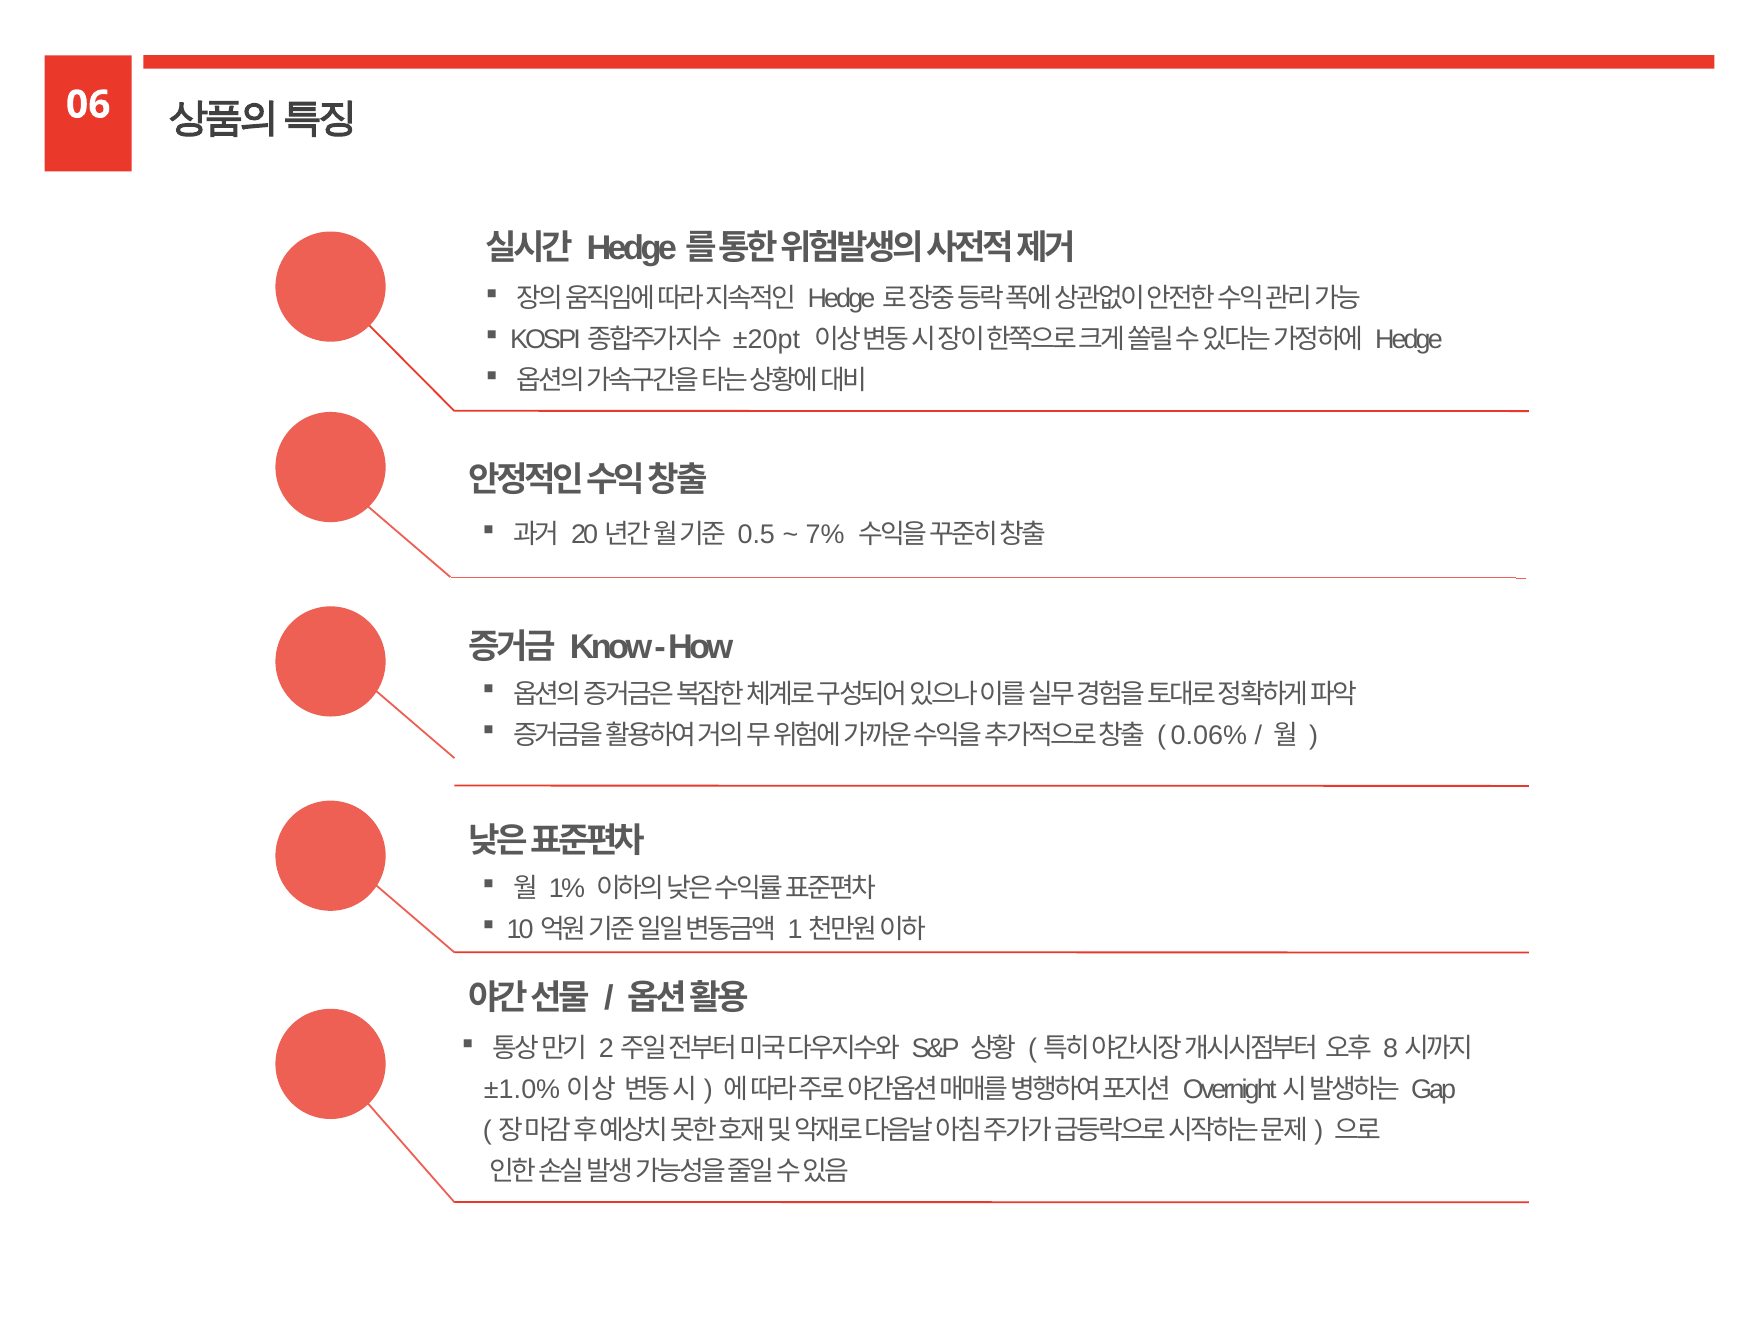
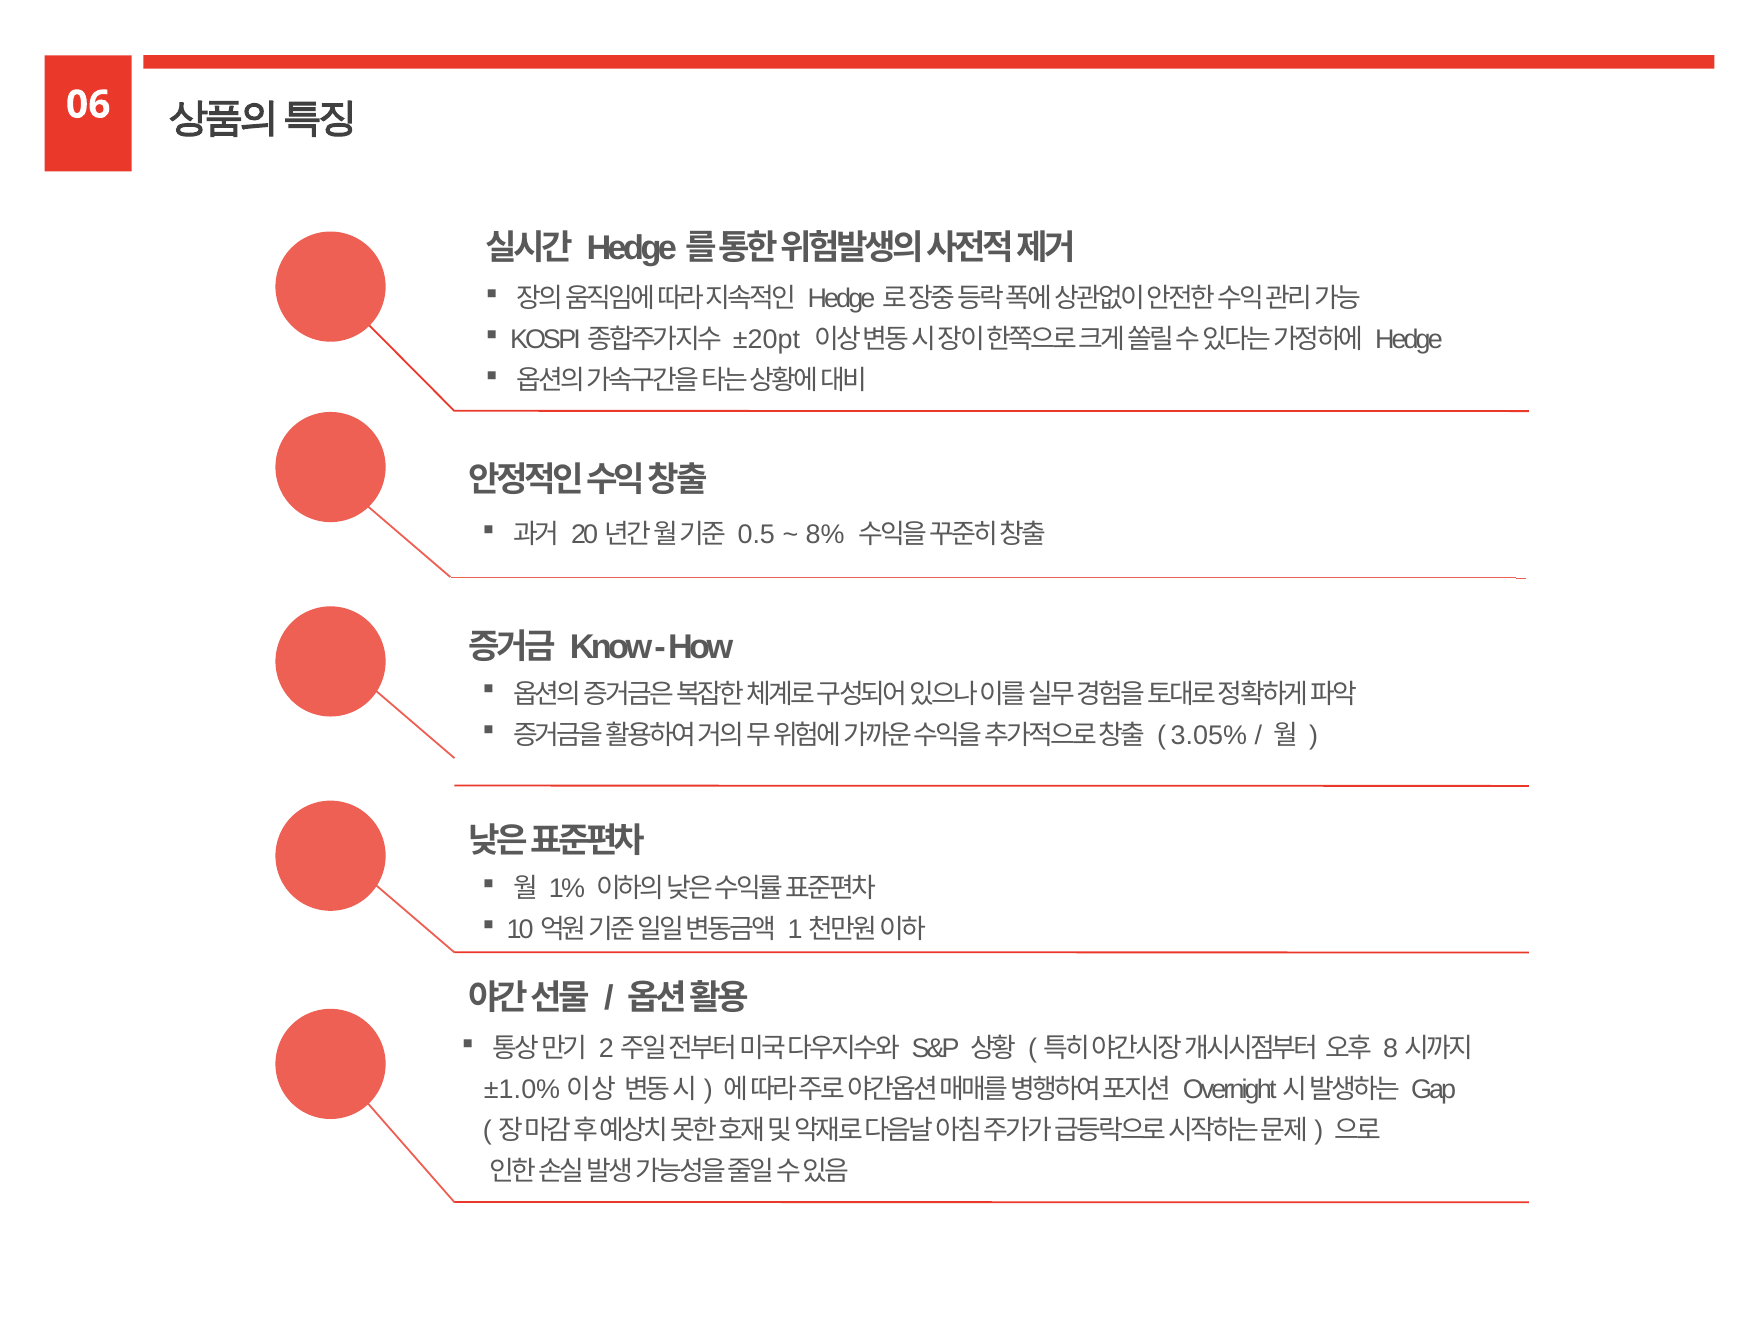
7%: 7% -> 8%
0.06%: 0.06% -> 3.05%
